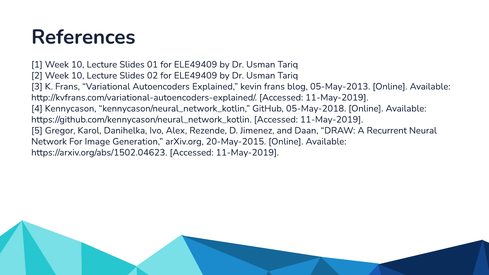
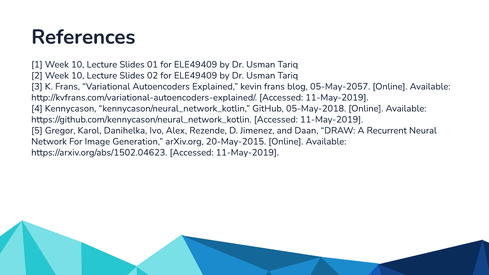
05-May-2013: 05-May-2013 -> 05-May-2057
